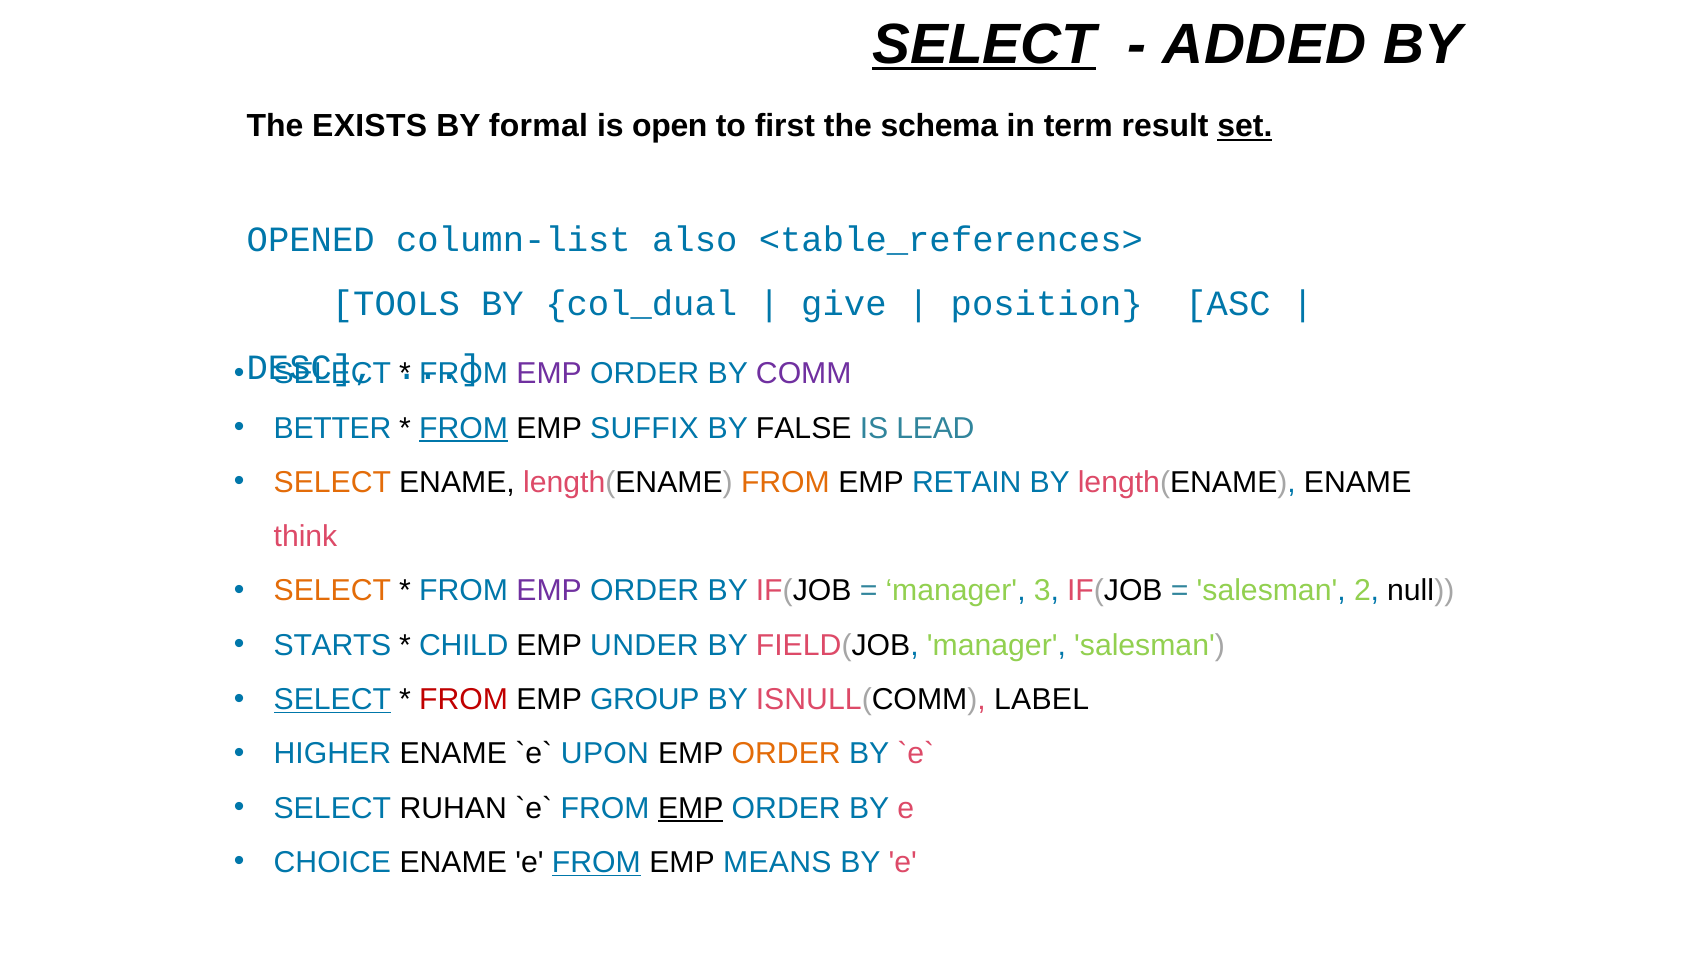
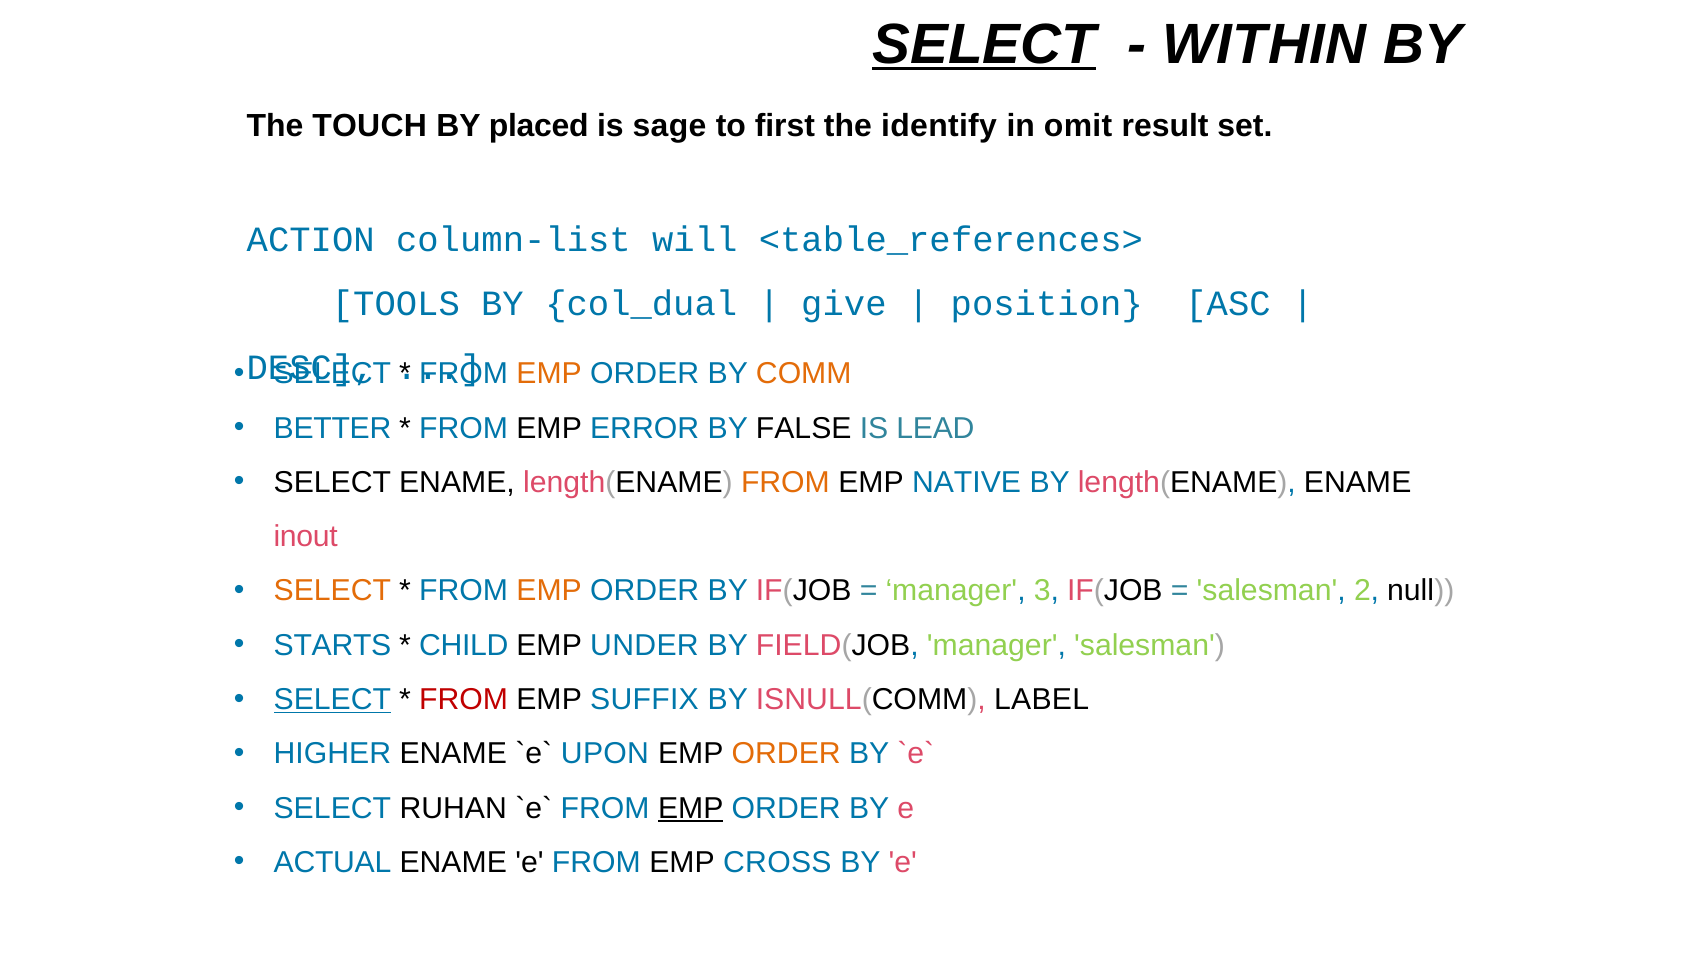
ADDED: ADDED -> WITHIN
EXISTS: EXISTS -> TOUCH
formal: formal -> placed
open: open -> sage
schema: schema -> identify
term: term -> omit
set underline: present -> none
OPENED: OPENED -> ACTION
also: also -> will
EMP at (549, 374) colour: purple -> orange
COMM colour: purple -> orange
FROM at (464, 428) underline: present -> none
SUFFIX: SUFFIX -> ERROR
SELECT at (332, 482) colour: orange -> black
RETAIN: RETAIN -> NATIVE
think: think -> inout
EMP at (549, 591) colour: purple -> orange
GROUP: GROUP -> SUFFIX
CHOICE: CHOICE -> ACTUAL
FROM at (596, 863) underline: present -> none
MEANS: MEANS -> CROSS
